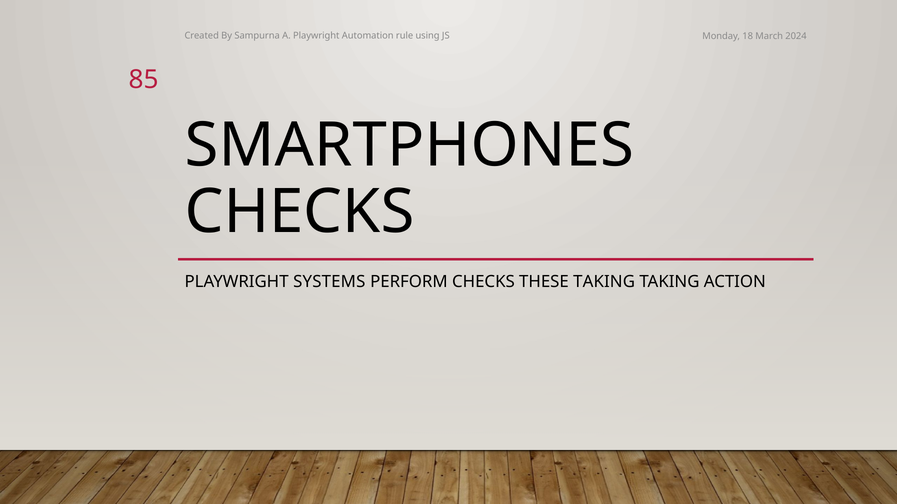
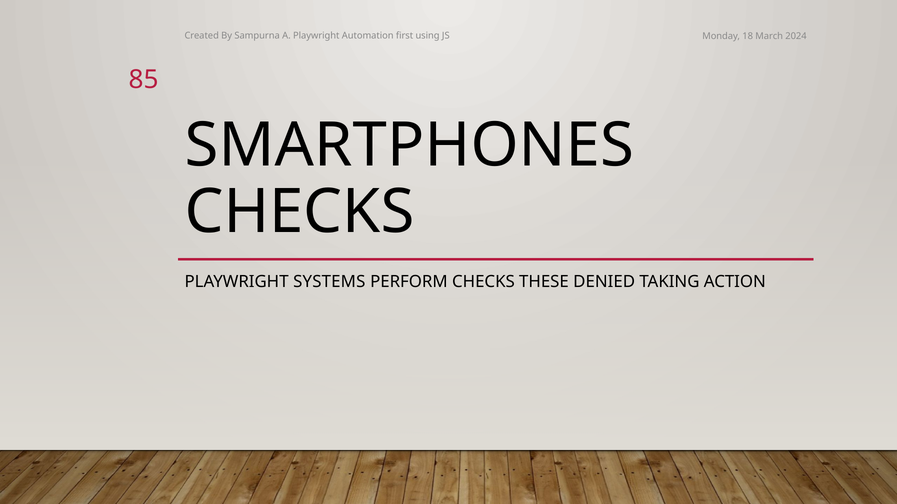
rule: rule -> first
THESE TAKING: TAKING -> DENIED
